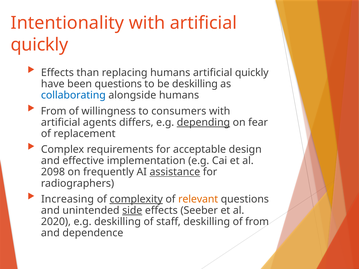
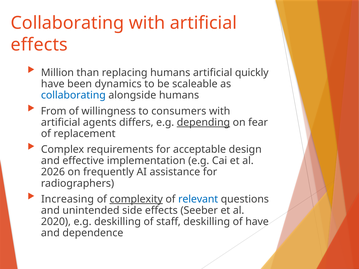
Intentionality at (67, 23): Intentionality -> Collaborating
quickly at (39, 45): quickly -> effects
Effects at (57, 73): Effects -> Million
been questions: questions -> dynamics
be deskilling: deskilling -> scaleable
2098: 2098 -> 2026
assistance underline: present -> none
relevant colour: orange -> blue
side underline: present -> none
of from: from -> have
